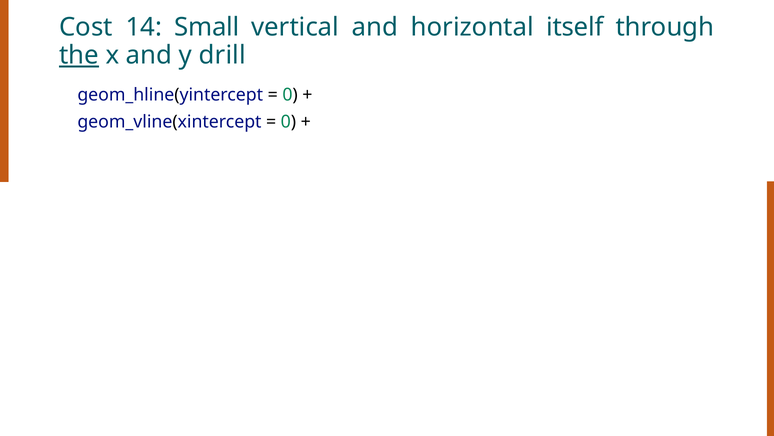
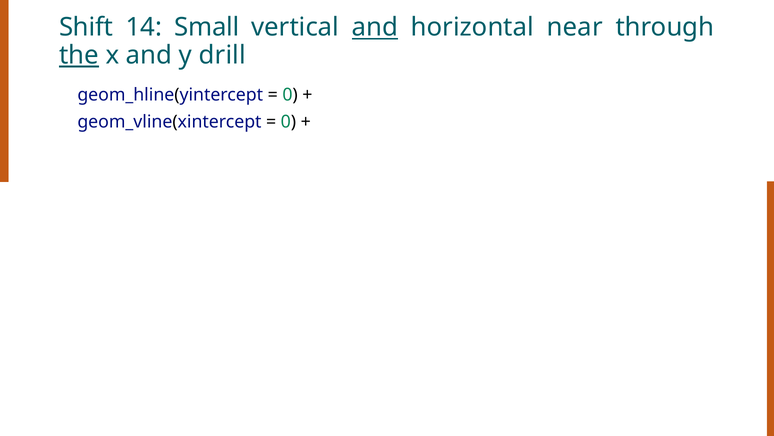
Cost: Cost -> Shift
and at (375, 27) underline: none -> present
itself: itself -> near
